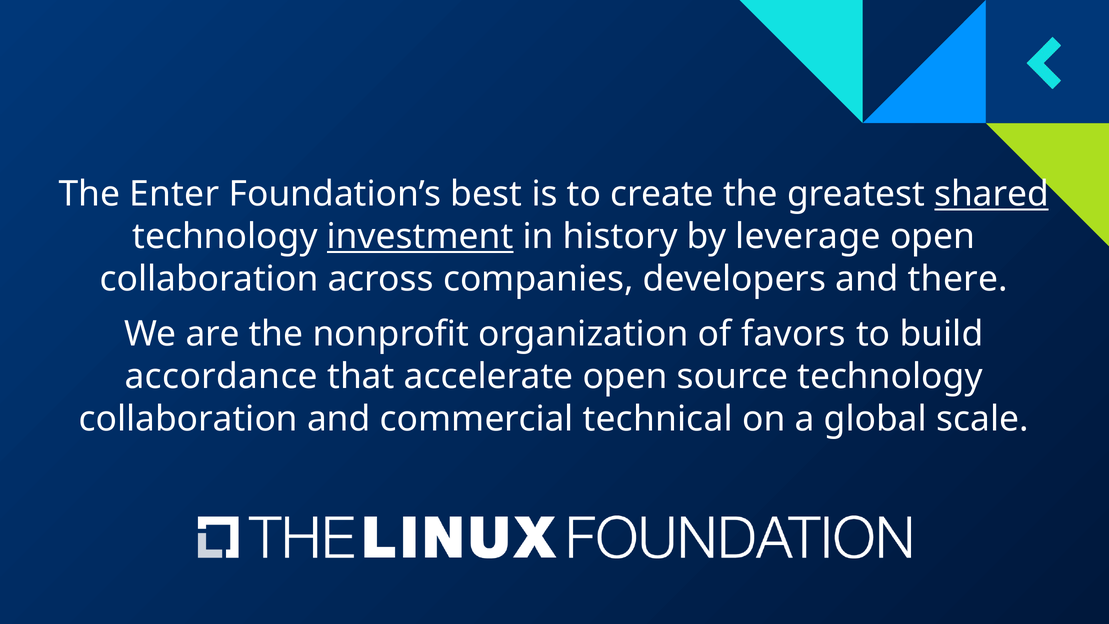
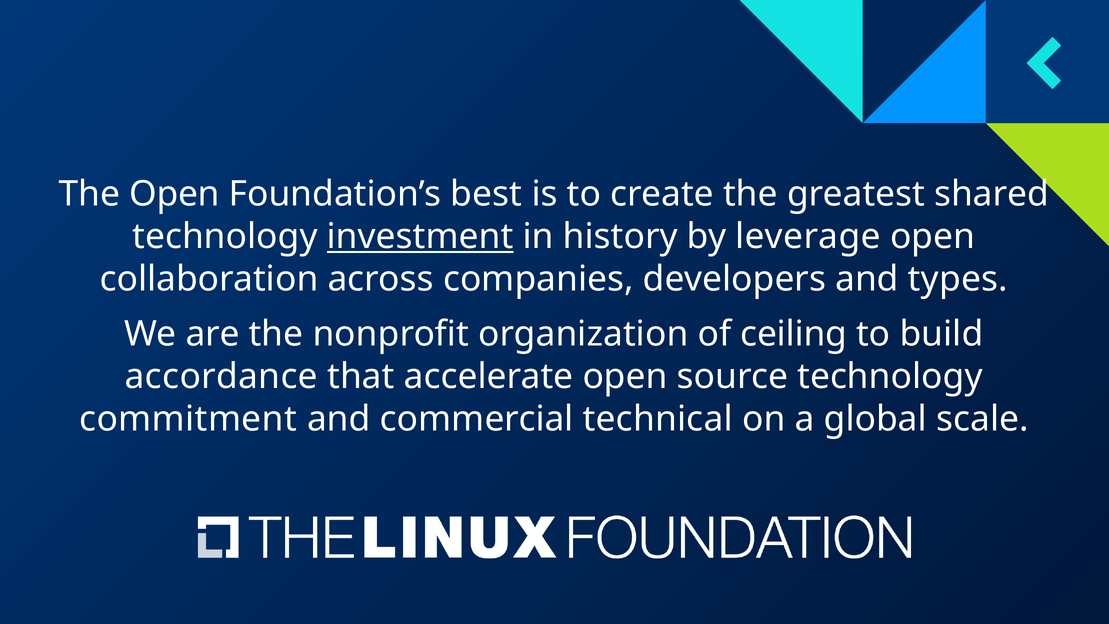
The Enter: Enter -> Open
shared underline: present -> none
there: there -> types
favors: favors -> ceiling
collaboration at (188, 419): collaboration -> commitment
